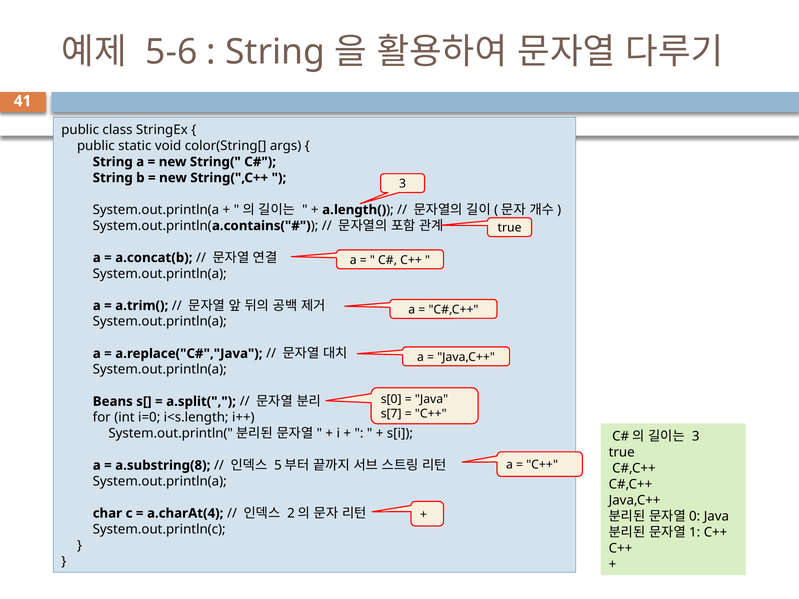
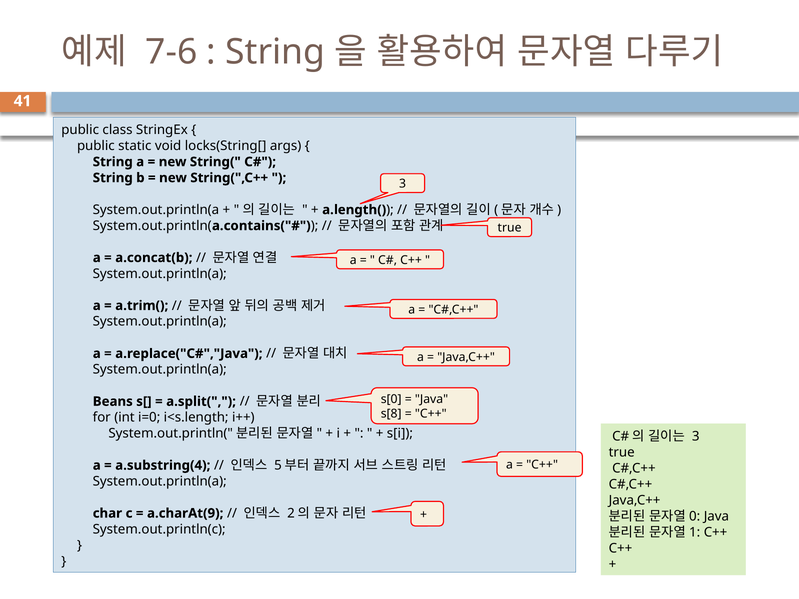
5-6: 5-6 -> 7-6
color(String[: color(String[ -> locks(String[
s[7: s[7 -> s[8
a.substring(8: a.substring(8 -> a.substring(4
a.charAt(4: a.charAt(4 -> a.charAt(9
